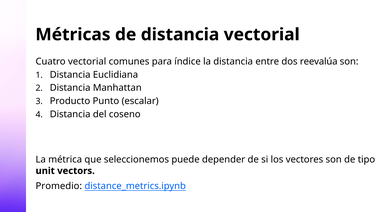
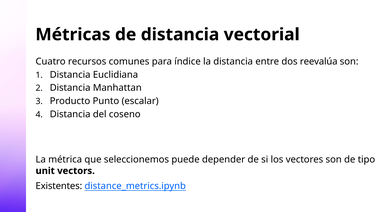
Cuatro vectorial: vectorial -> recursos
Promedio: Promedio -> Existentes
